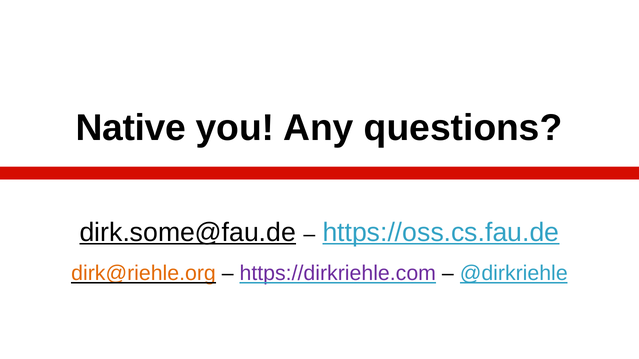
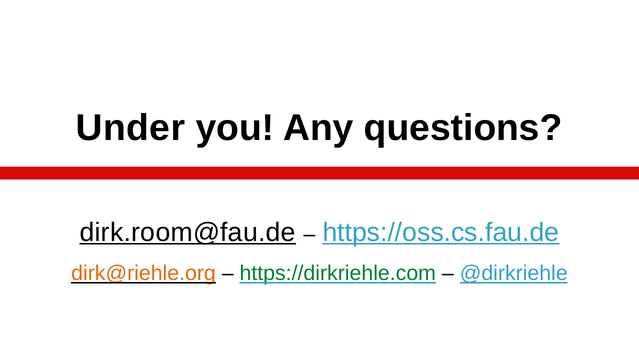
Native: Native -> Under
dirk.some@fau.de: dirk.some@fau.de -> dirk.room@fau.de
https://dirkriehle.com colour: purple -> green
